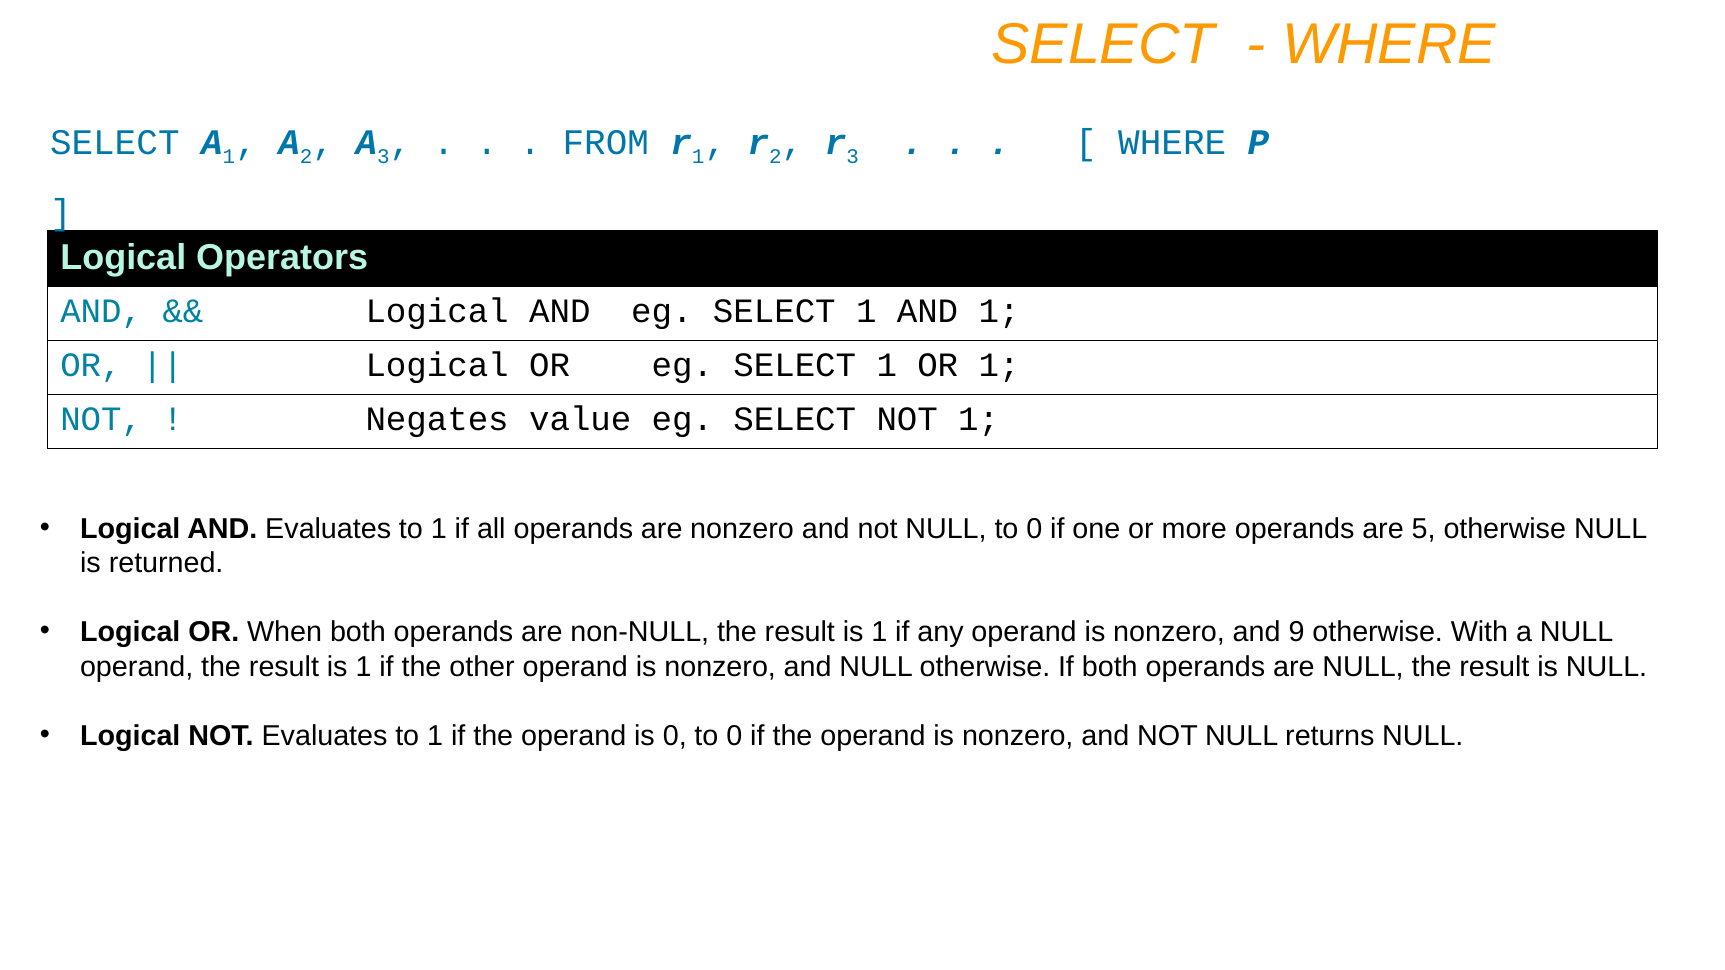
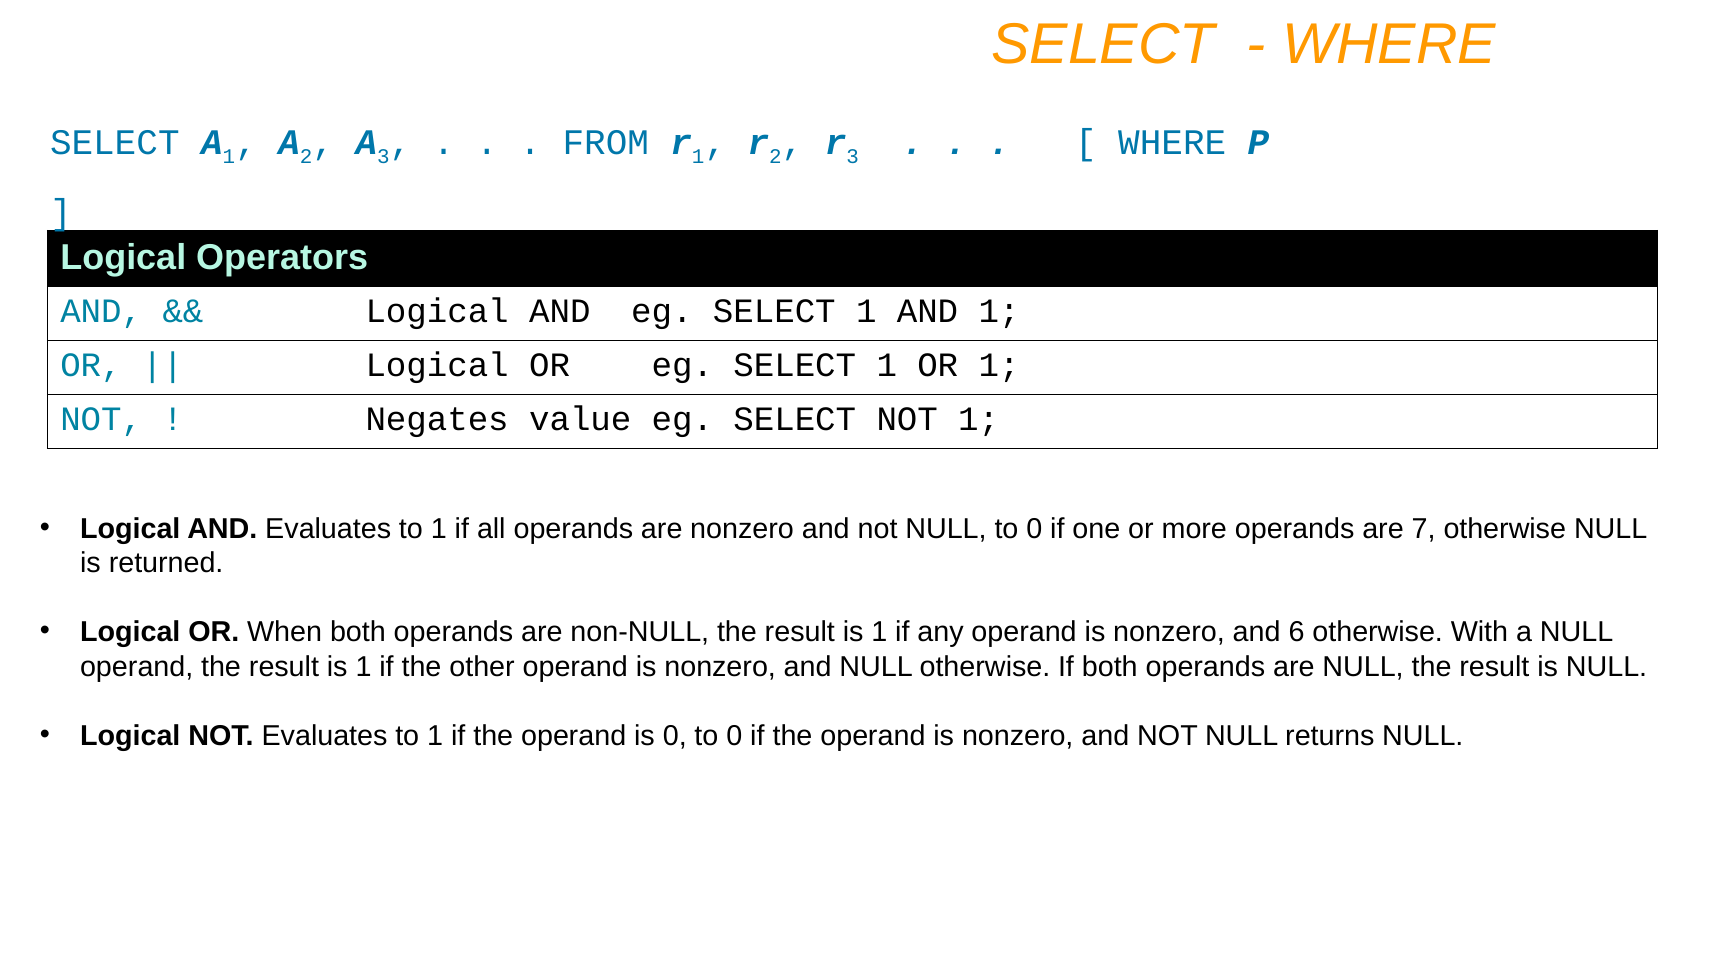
5: 5 -> 7
9: 9 -> 6
